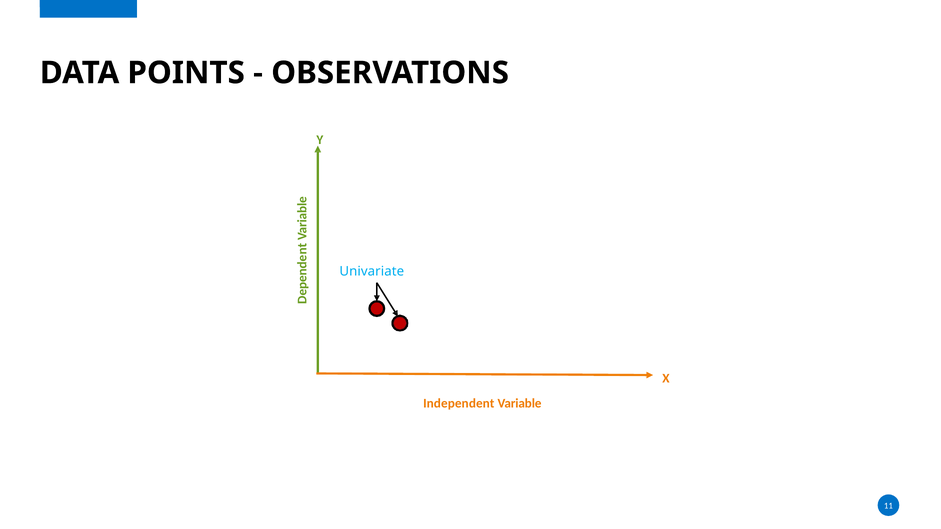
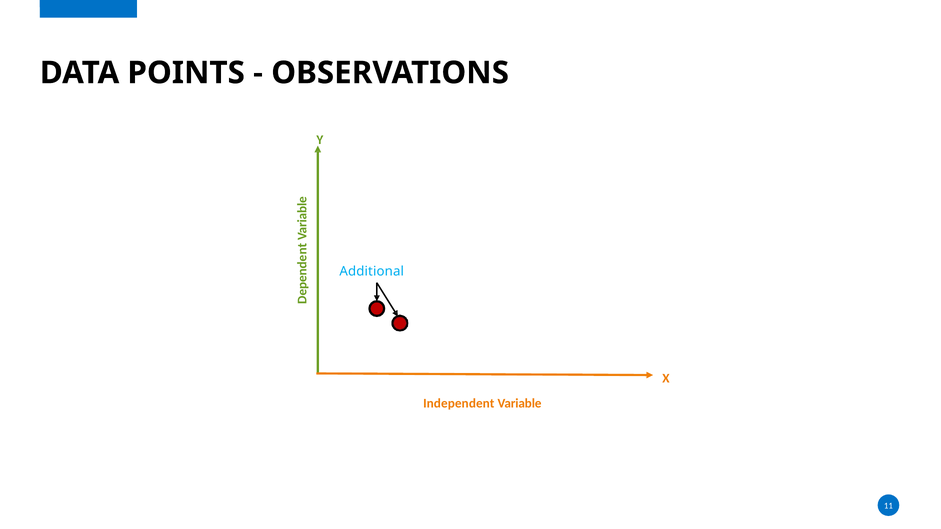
Univariate: Univariate -> Additional
